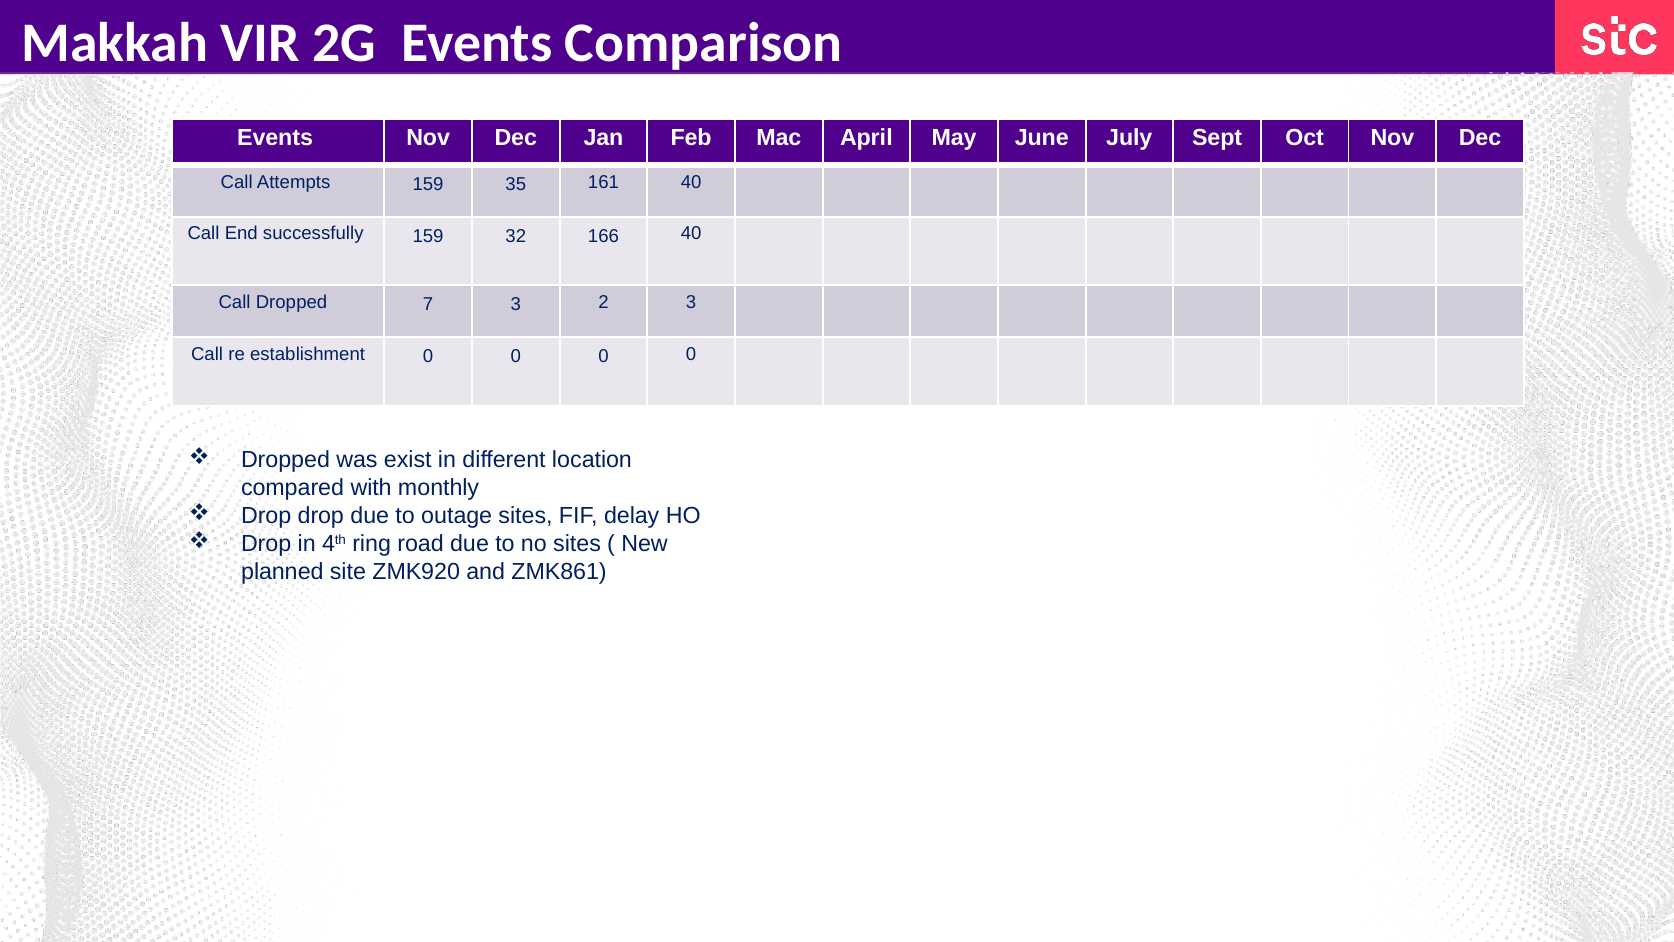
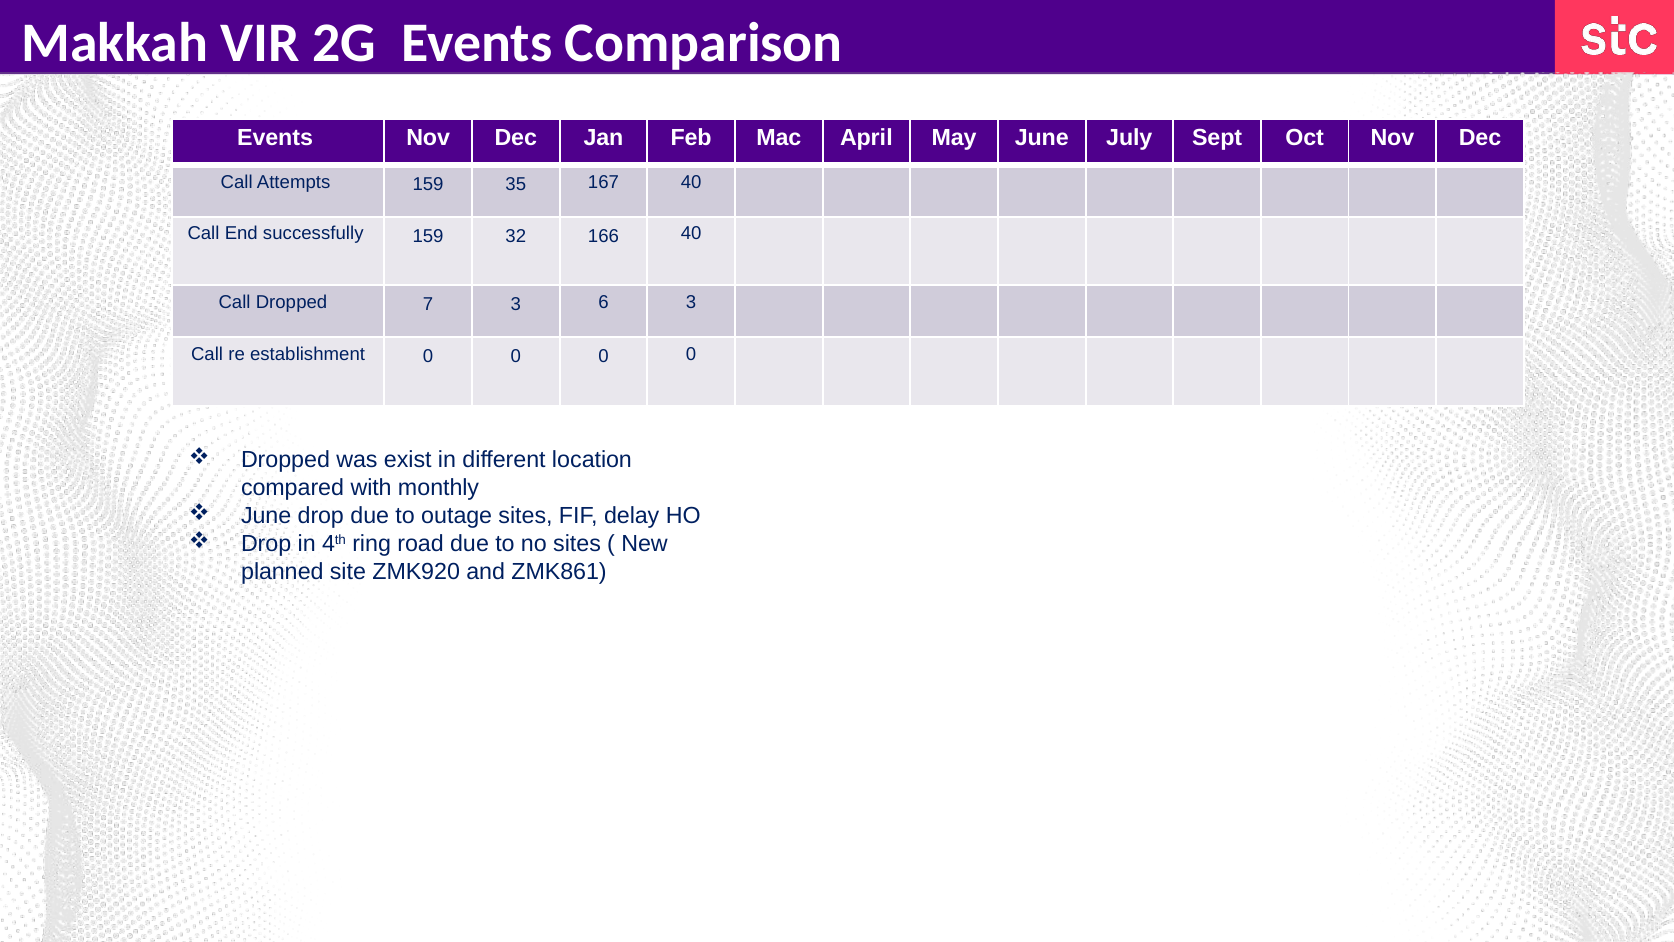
161: 161 -> 167
2: 2 -> 6
Drop at (266, 516): Drop -> June
